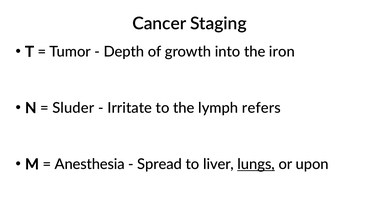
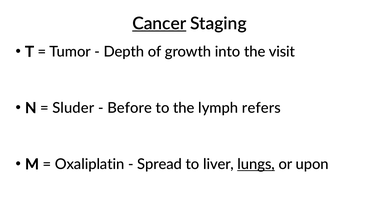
Cancer underline: none -> present
iron: iron -> visit
Irritate: Irritate -> Before
Anesthesia: Anesthesia -> Oxaliplatin
